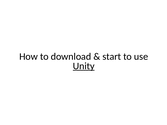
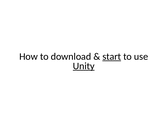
start underline: none -> present
